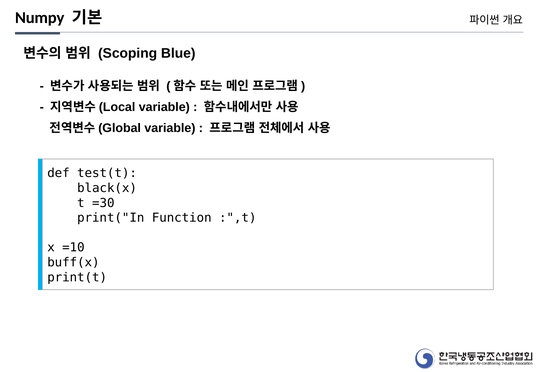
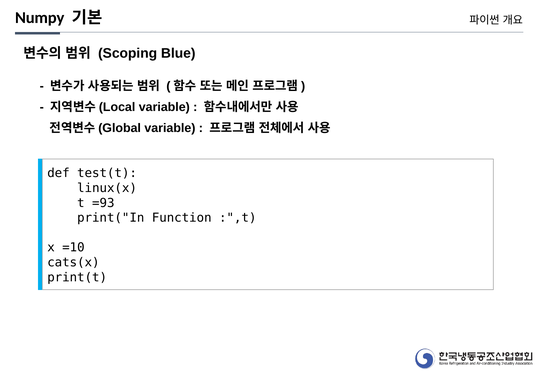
black(x: black(x -> linux(x
=30: =30 -> =93
buff(x: buff(x -> cats(x
